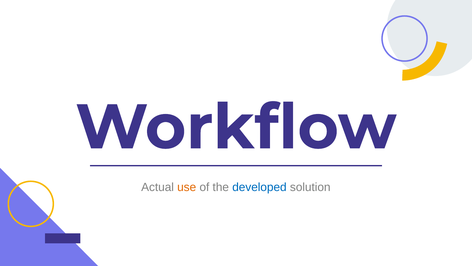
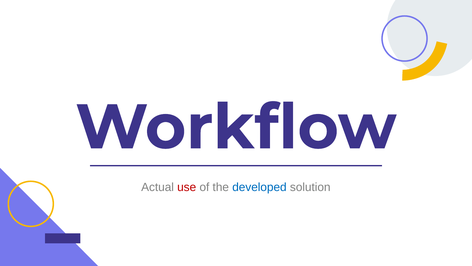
use colour: orange -> red
